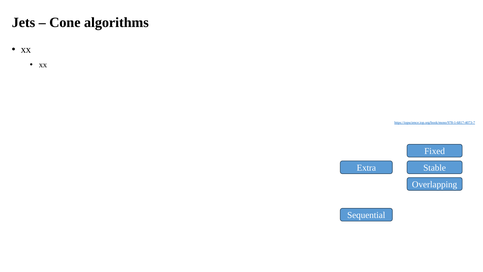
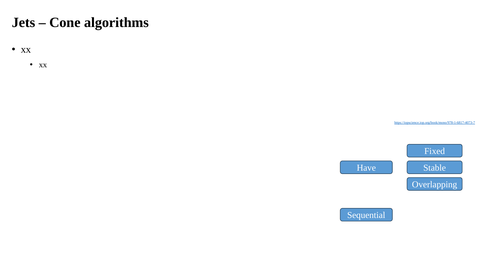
Extra: Extra -> Have
